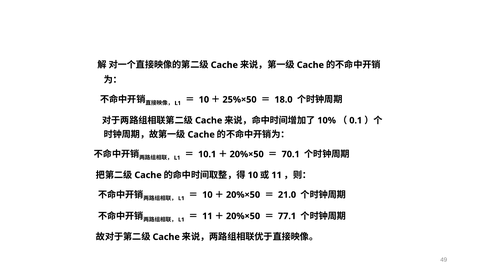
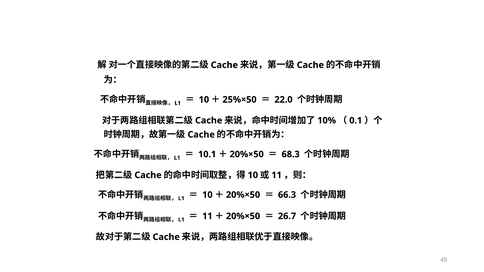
18.0: 18.0 -> 22.0
70.1: 70.1 -> 68.3
21.0: 21.0 -> 66.3
77.1: 77.1 -> 26.7
